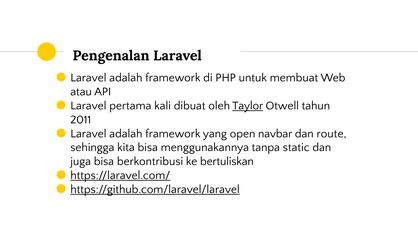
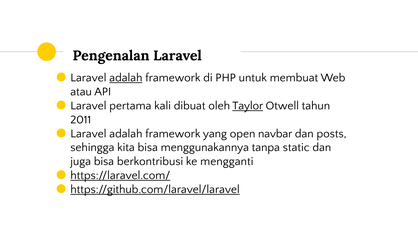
adalah at (126, 78) underline: none -> present
route: route -> posts
bertuliskan: bertuliskan -> mengganti
